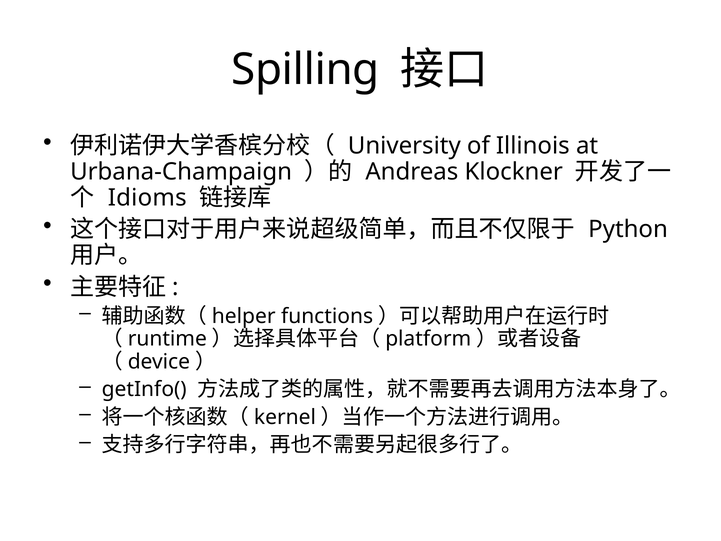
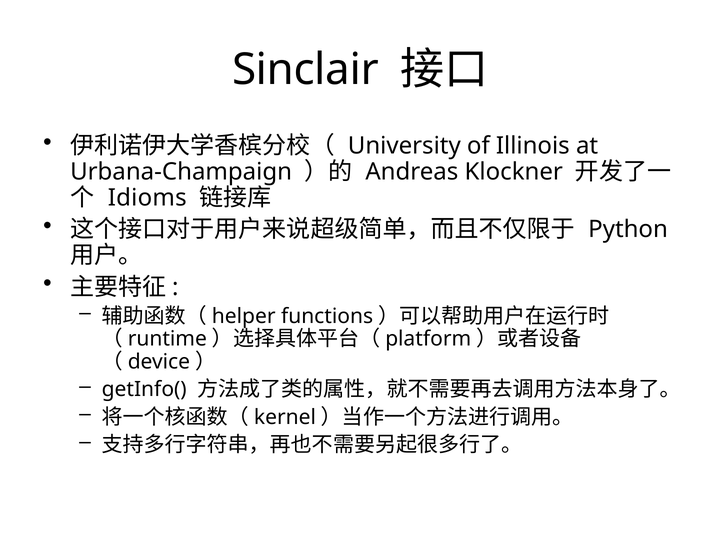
Spilling: Spilling -> Sinclair
